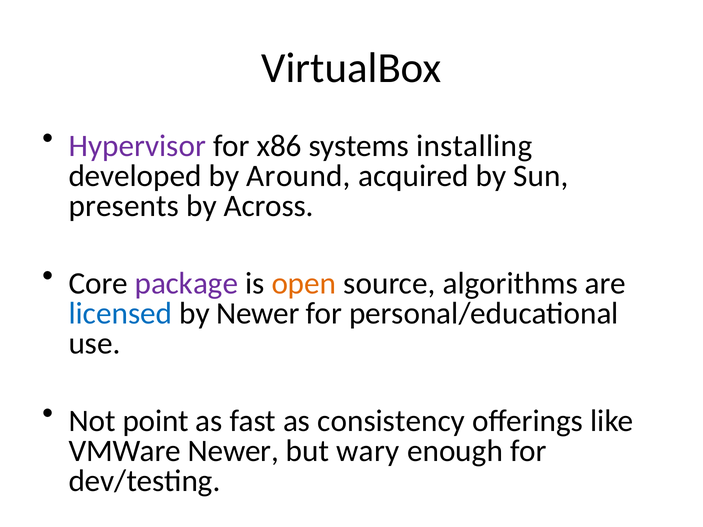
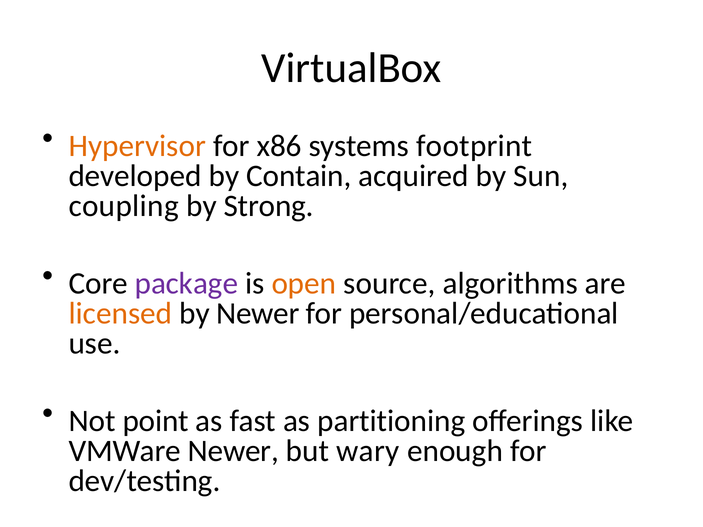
Hypervisor colour: purple -> orange
installing: installing -> footprint
Around: Around -> Contain
presents: presents -> coupling
Across: Across -> Strong
licensed colour: blue -> orange
consistency: consistency -> partitioning
